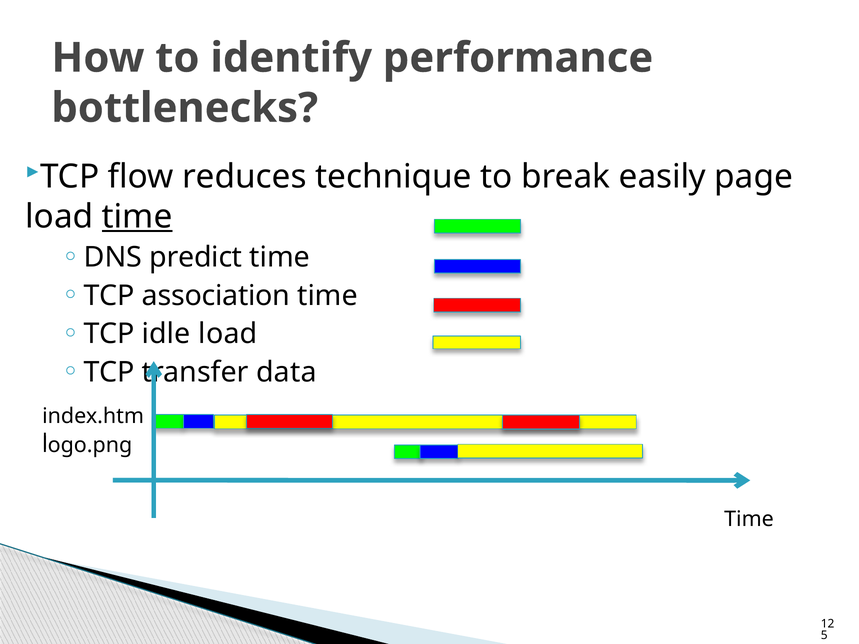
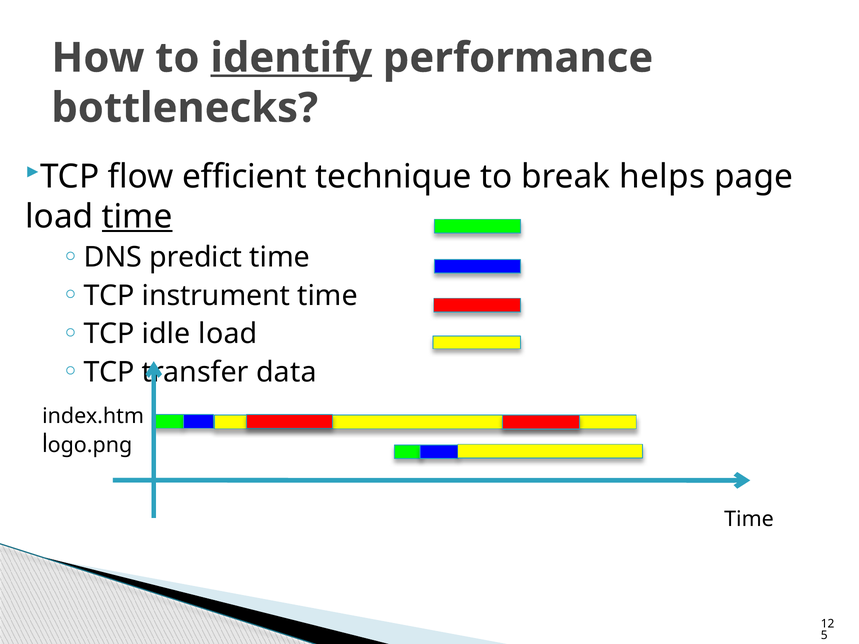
identify underline: none -> present
reduces: reduces -> efficient
easily: easily -> helps
association: association -> instrument
